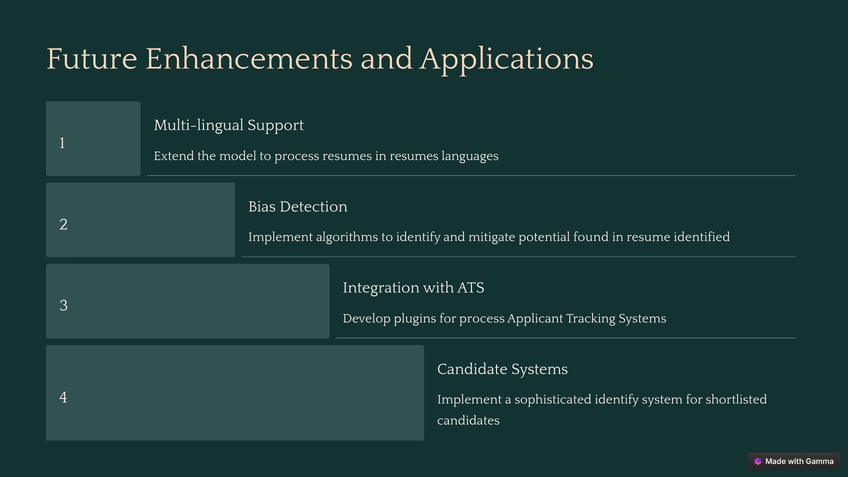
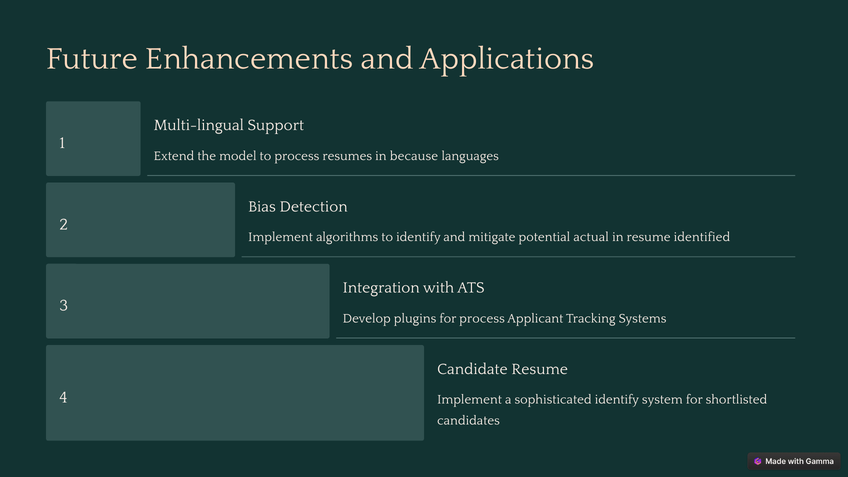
in resumes: resumes -> because
found: found -> actual
Candidate Systems: Systems -> Resume
